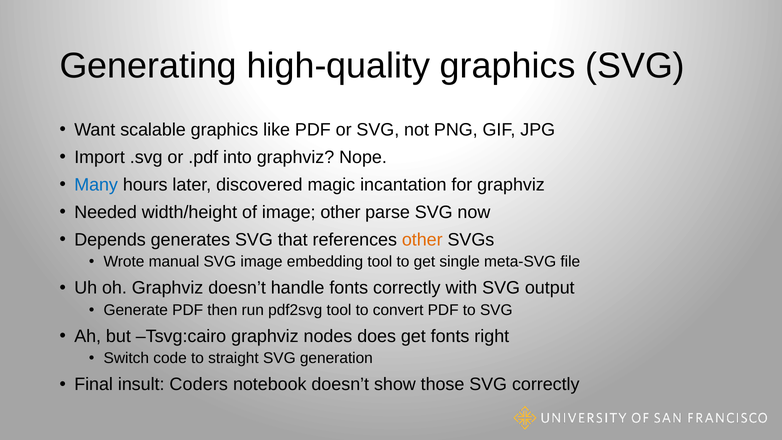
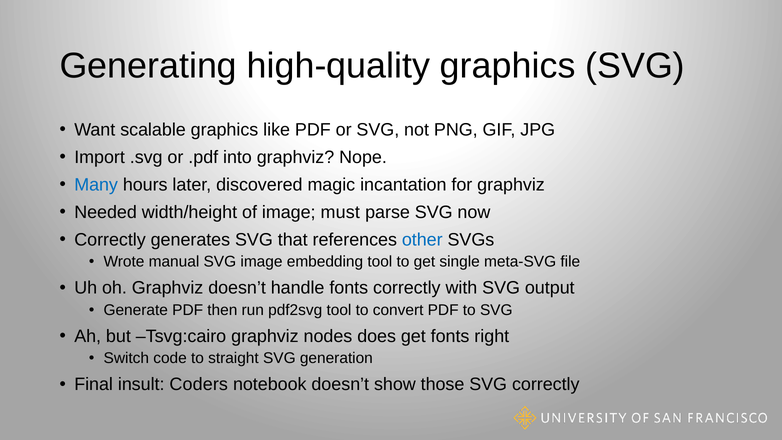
image other: other -> must
Depends at (110, 240): Depends -> Correctly
other at (422, 240) colour: orange -> blue
